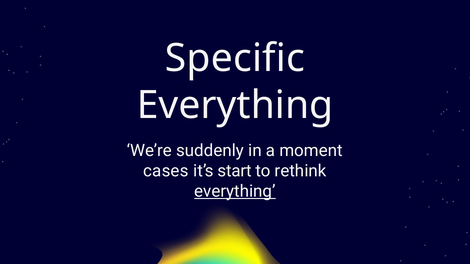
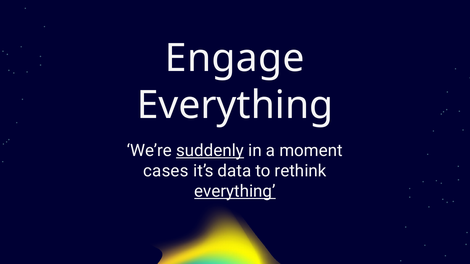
Specific: Specific -> Engage
suddenly underline: none -> present
start: start -> data
